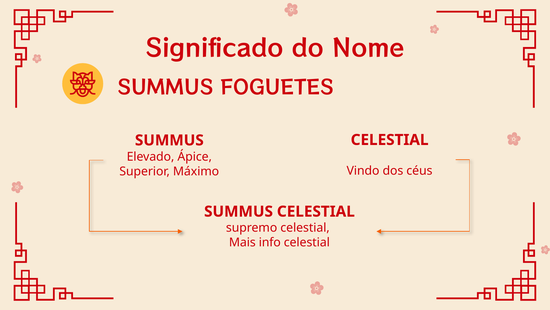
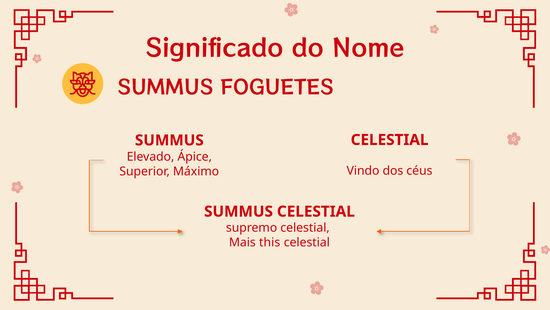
info: info -> this
